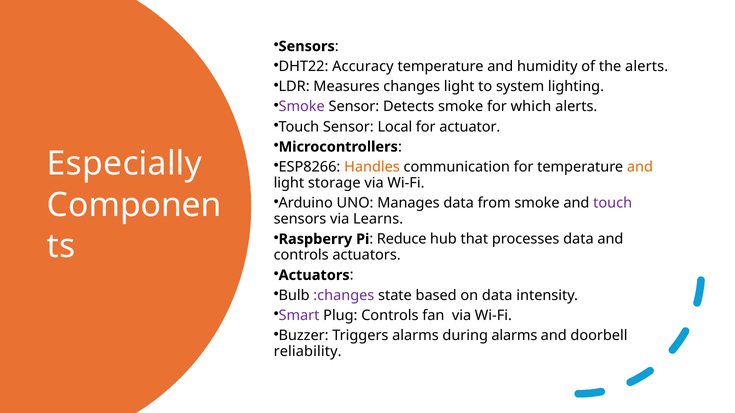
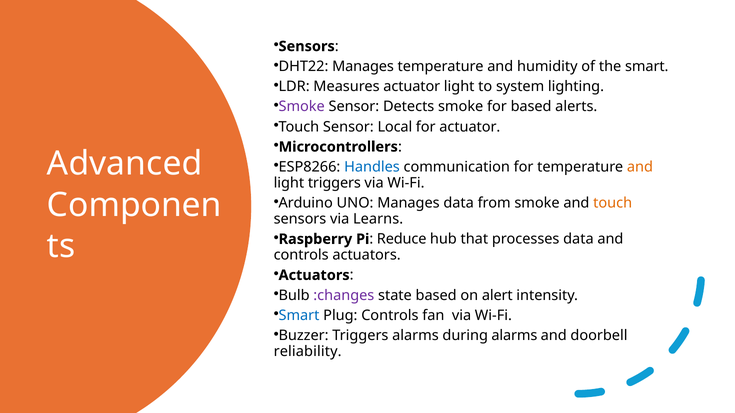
DHT22 Accuracy: Accuracy -> Manages
the alerts: alerts -> smart
Measures changes: changes -> actuator
for which: which -> based
Especially: Especially -> Advanced
Handles colour: orange -> blue
light storage: storage -> triggers
touch at (613, 203) colour: purple -> orange
on data: data -> alert
Smart at (299, 316) colour: purple -> blue
